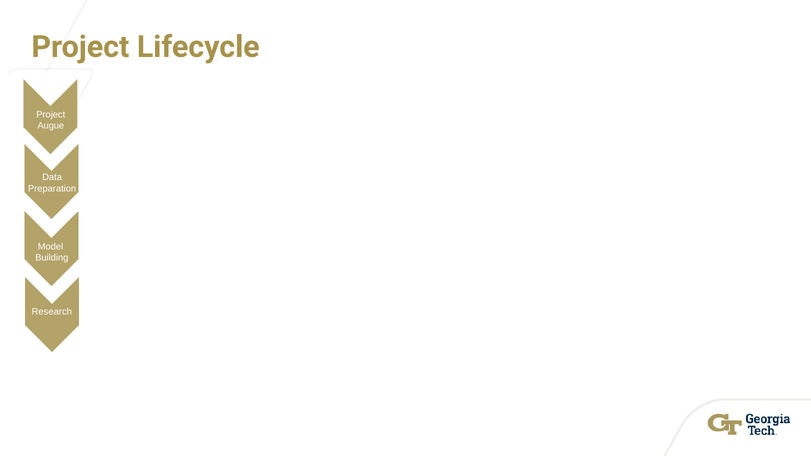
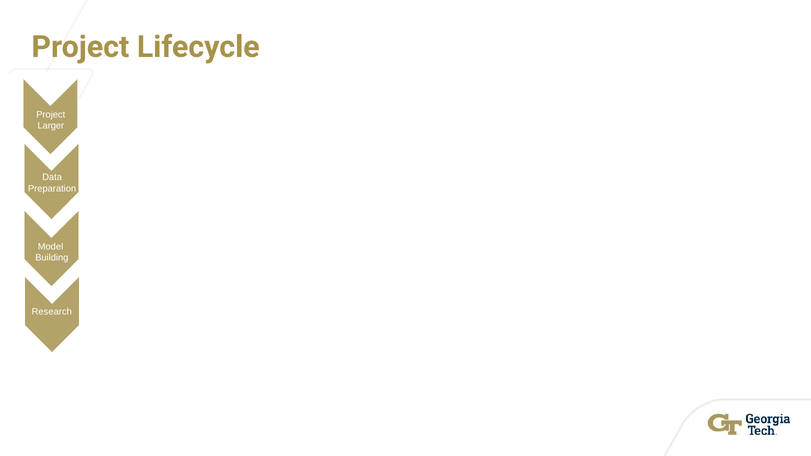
Augue: Augue -> Larger
